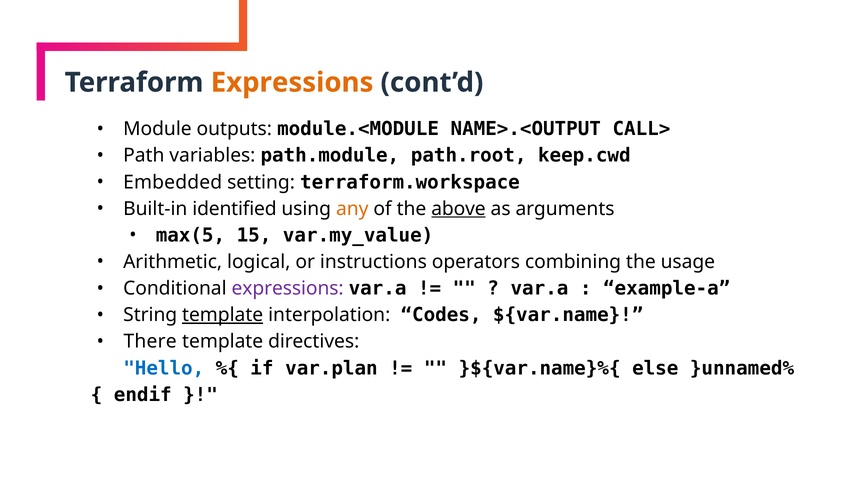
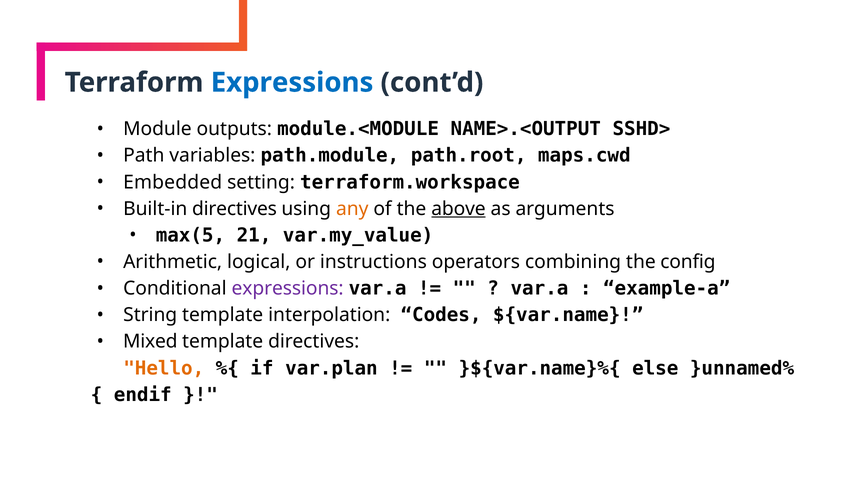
Expressions at (292, 82) colour: orange -> blue
CALL>: CALL> -> SSHD>
keep.cwd: keep.cwd -> maps.cwd
Built-in identified: identified -> directives
15: 15 -> 21
usage: usage -> config
template at (223, 315) underline: present -> none
There: There -> Mixed
Hello colour: blue -> orange
